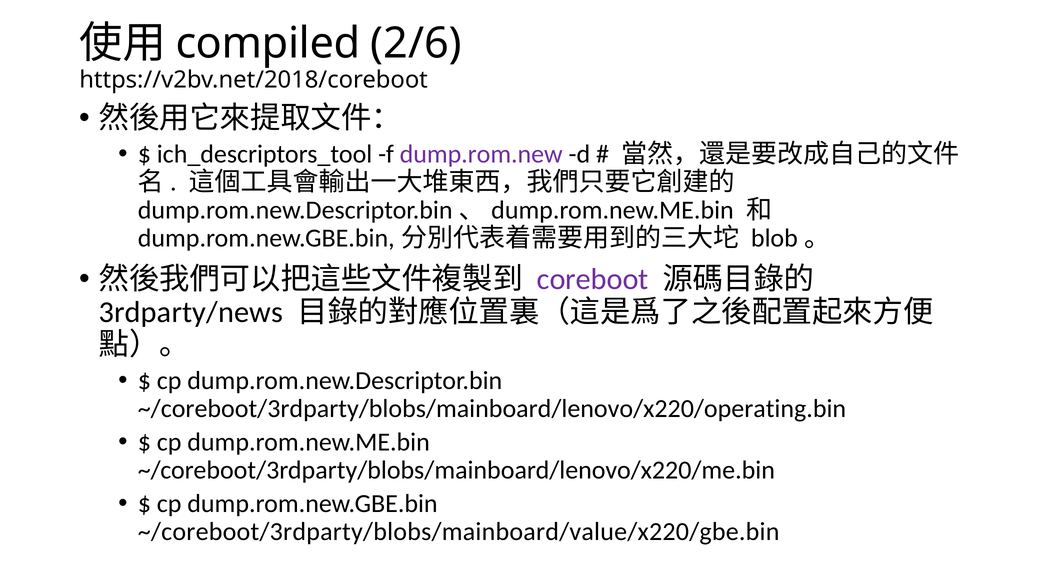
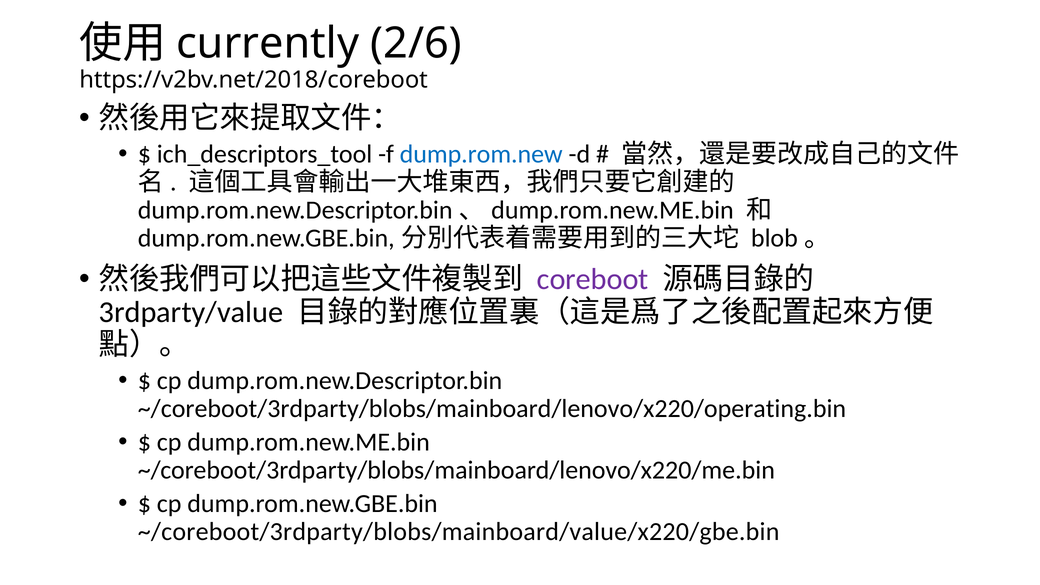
compiled: compiled -> currently
dump.rom.new colour: purple -> blue
3rdparty/news: 3rdparty/news -> 3rdparty/value
